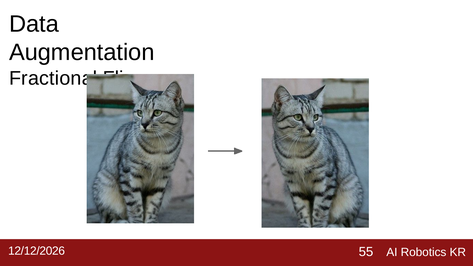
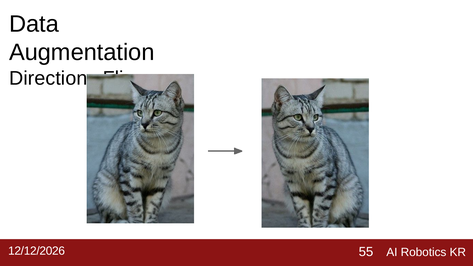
Fractional: Fractional -> Directions
